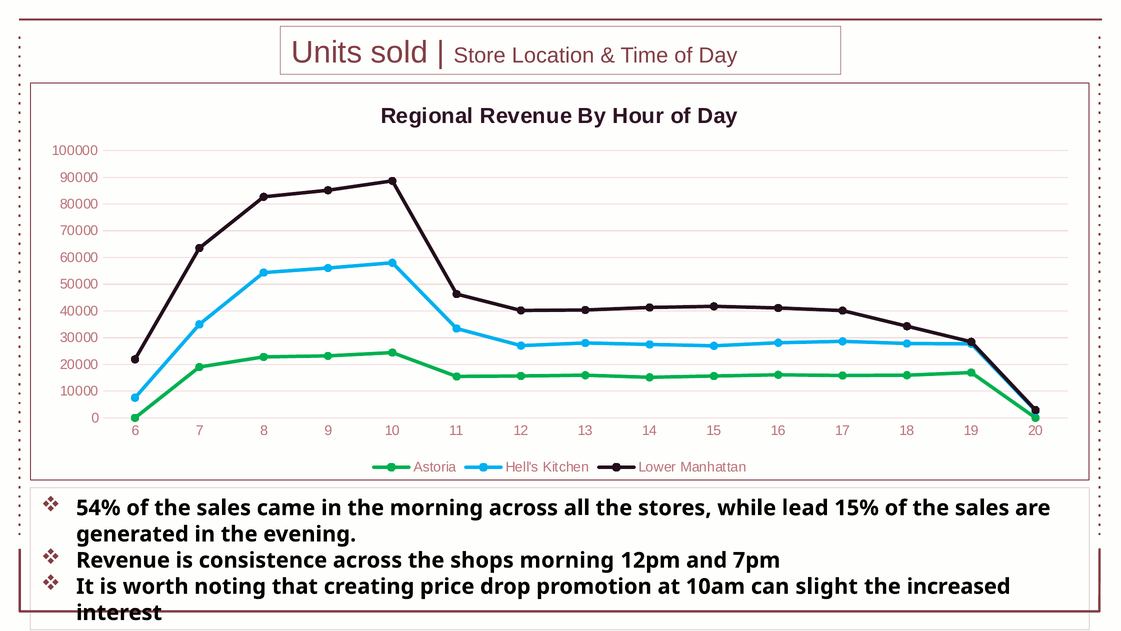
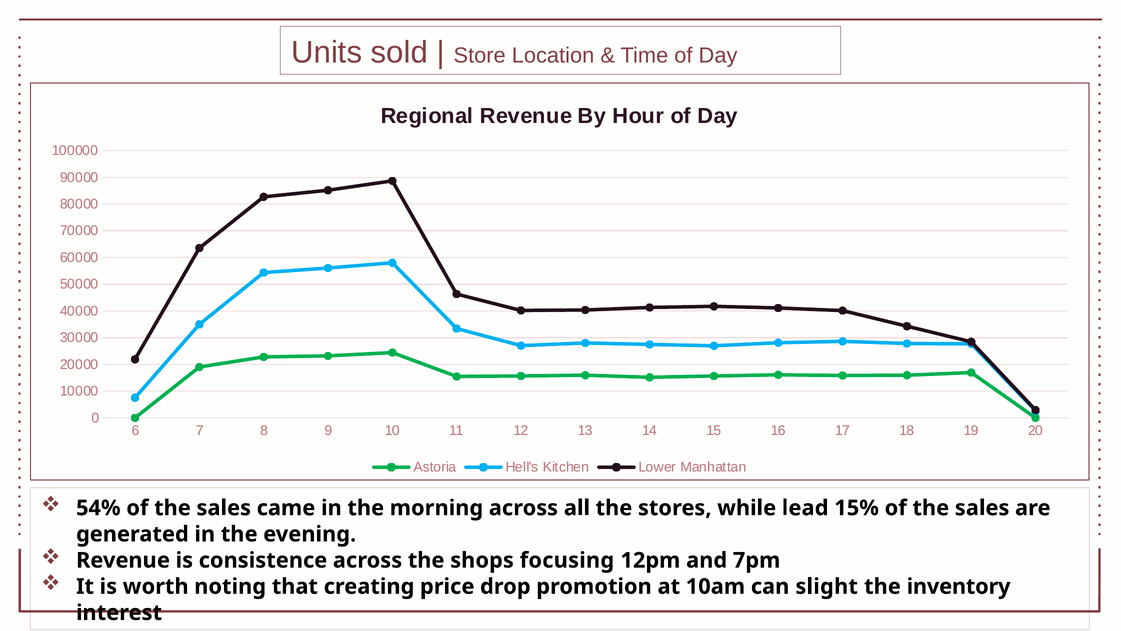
shops morning: morning -> focusing
increased: increased -> inventory
